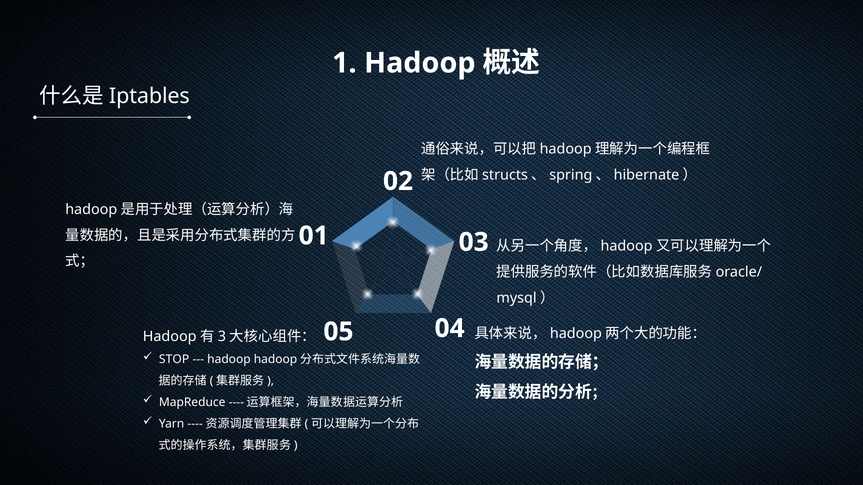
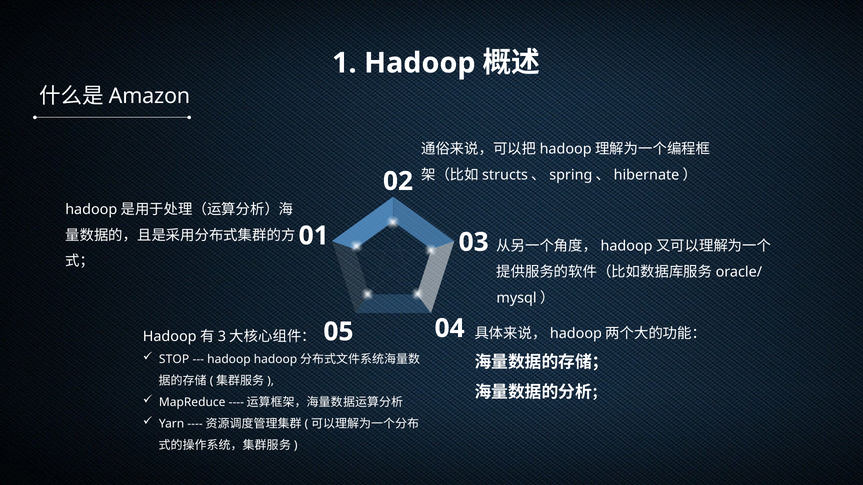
Iptables: Iptables -> Amazon
